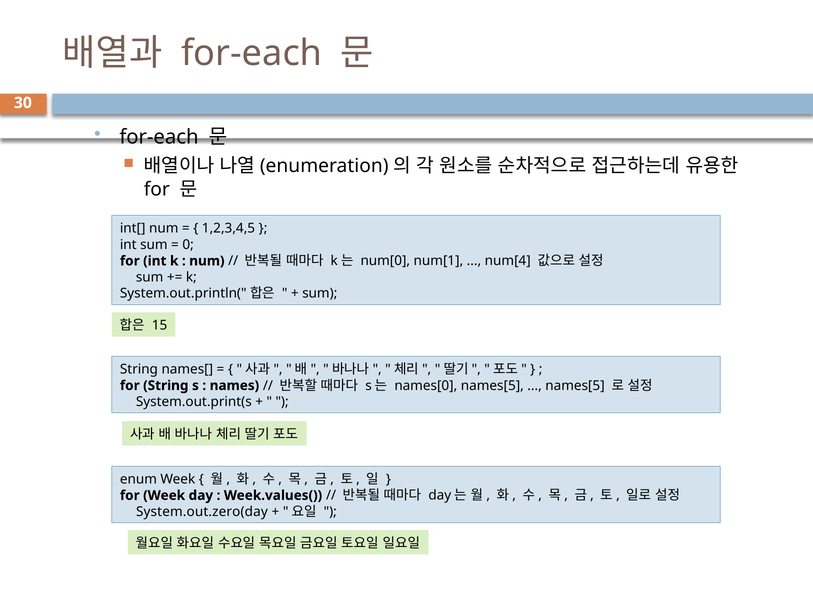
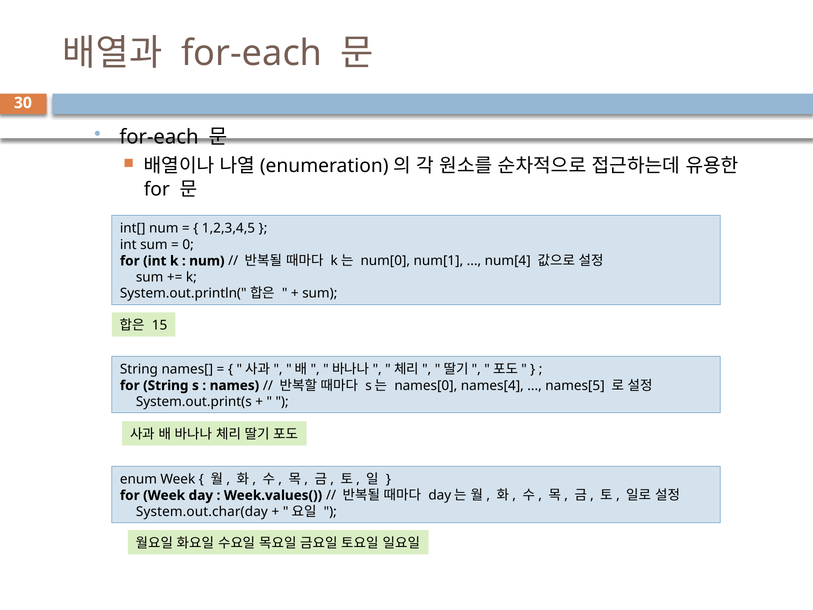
names[0 names[5: names[5 -> names[4
System.out.zero(day: System.out.zero(day -> System.out.char(day
